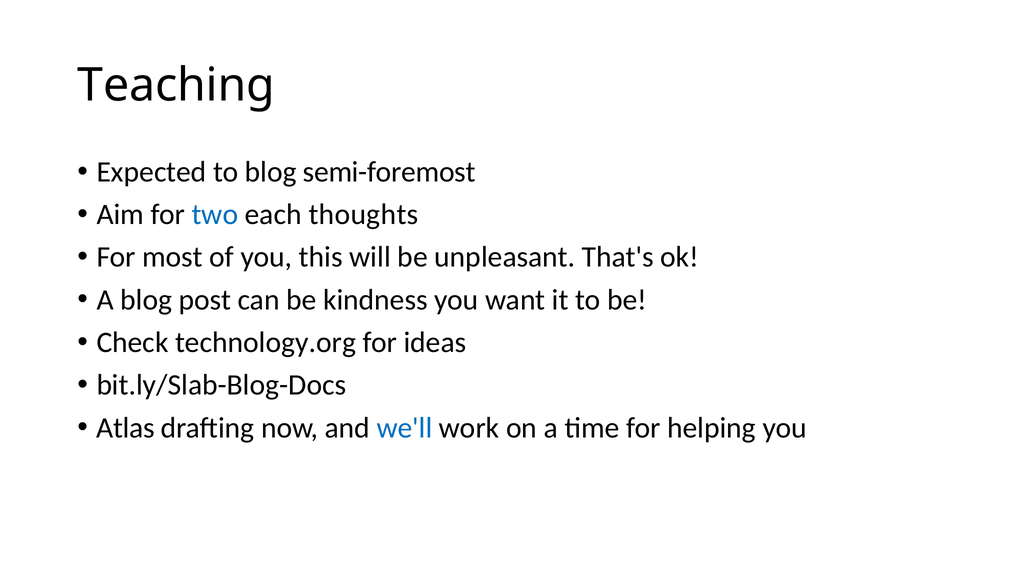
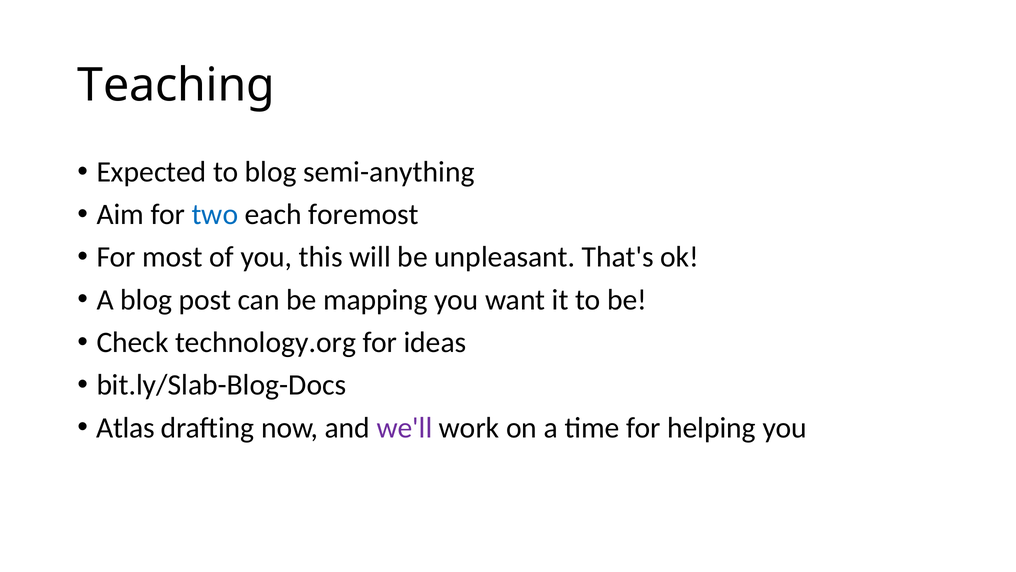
semi-foremost: semi-foremost -> semi-anything
thoughts: thoughts -> foremost
kindness: kindness -> mapping
we'll colour: blue -> purple
